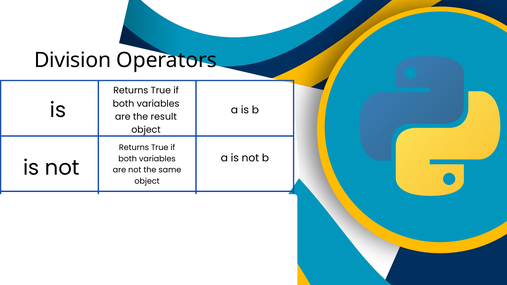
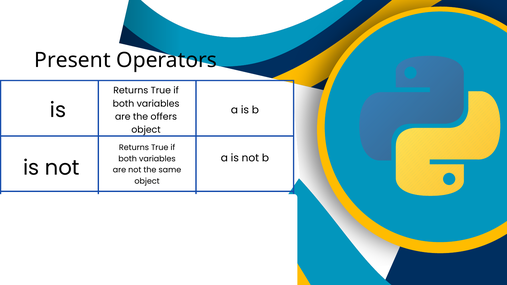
Division: Division -> Present
result: result -> offers
